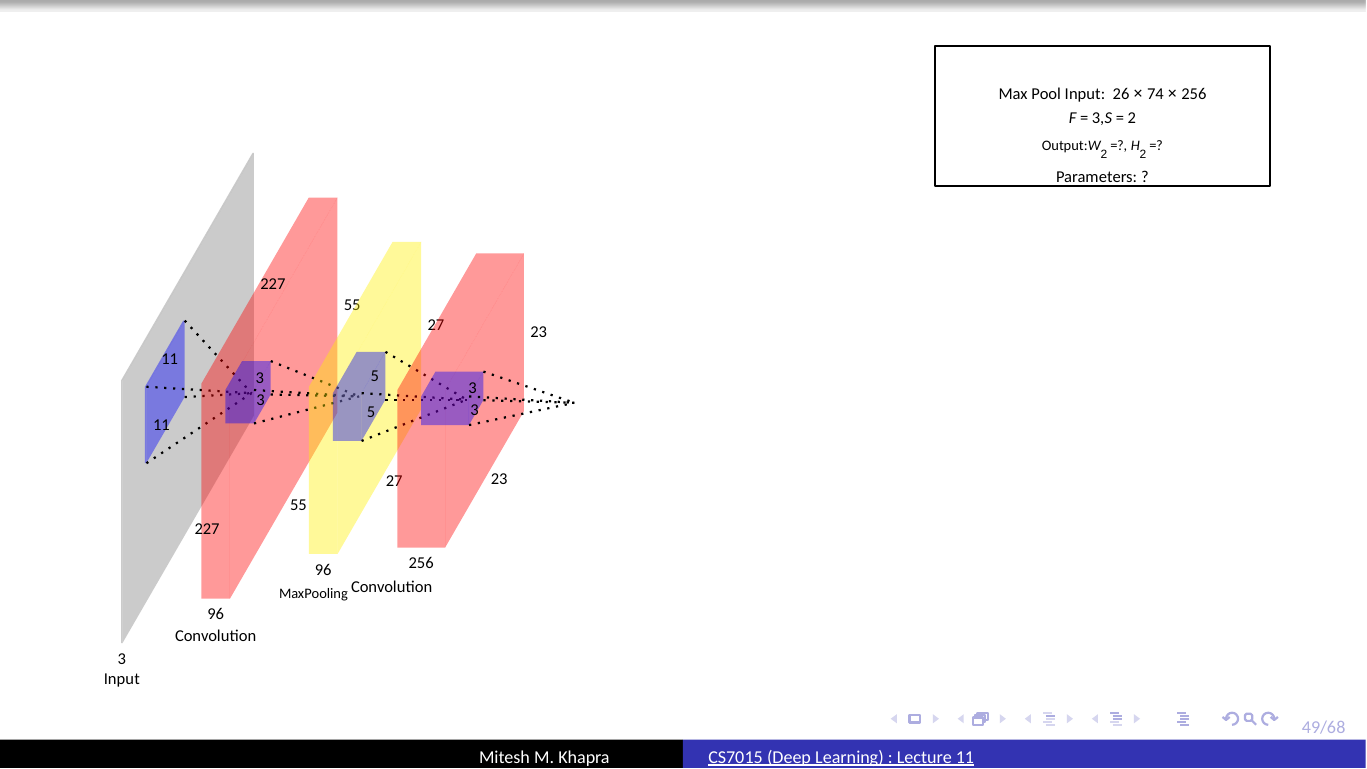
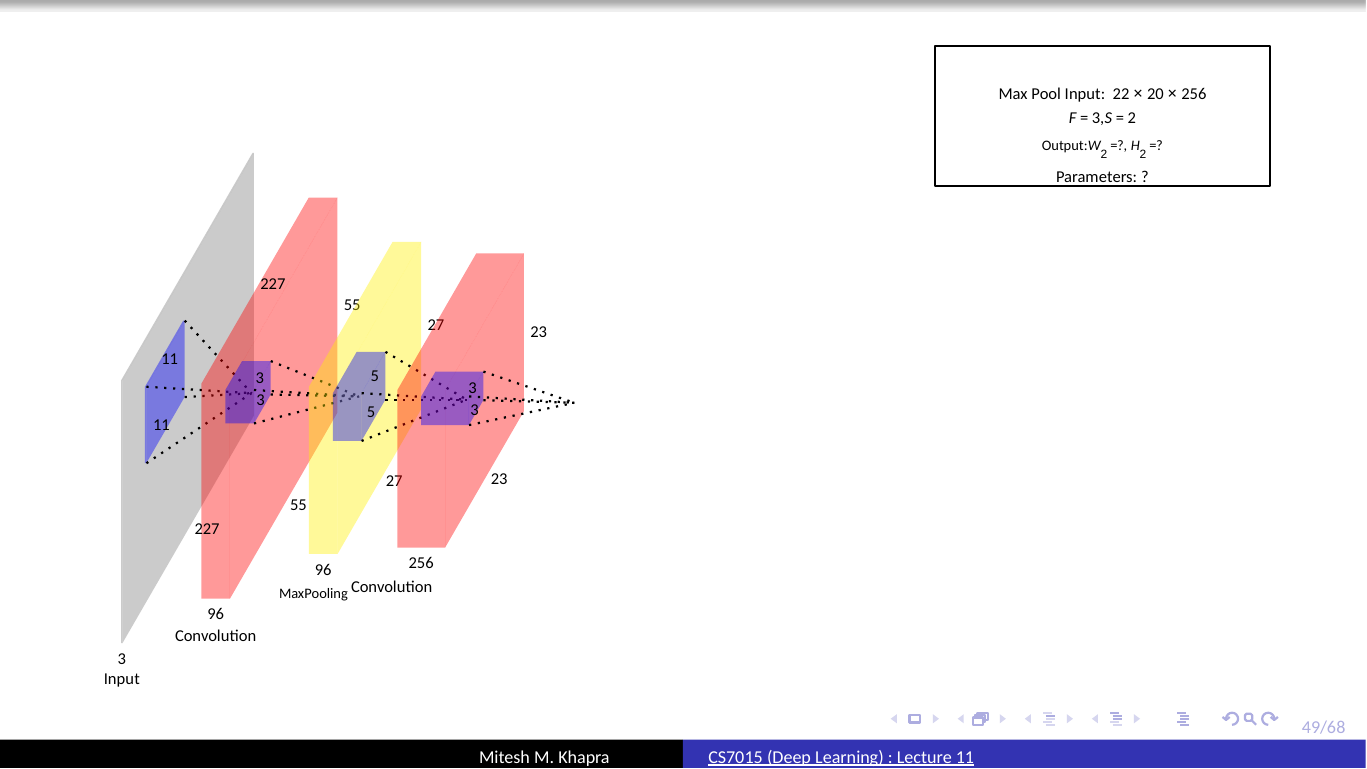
26: 26 -> 22
74: 74 -> 20
